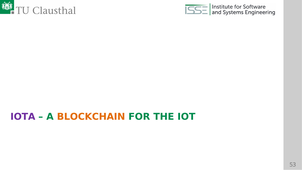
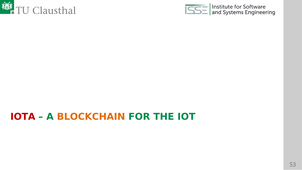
IOTA colour: purple -> red
